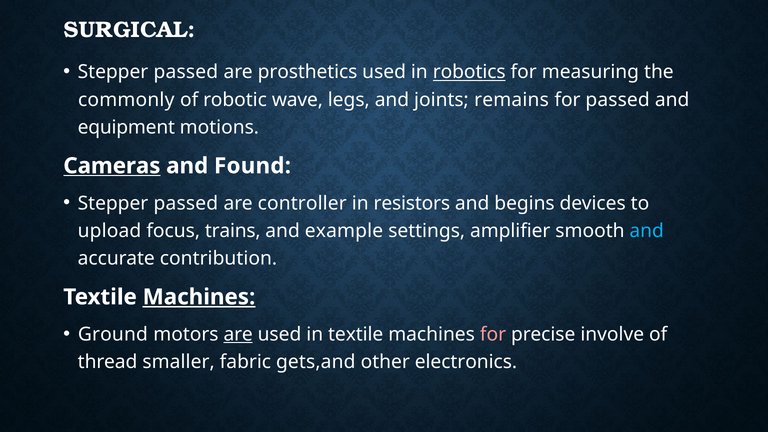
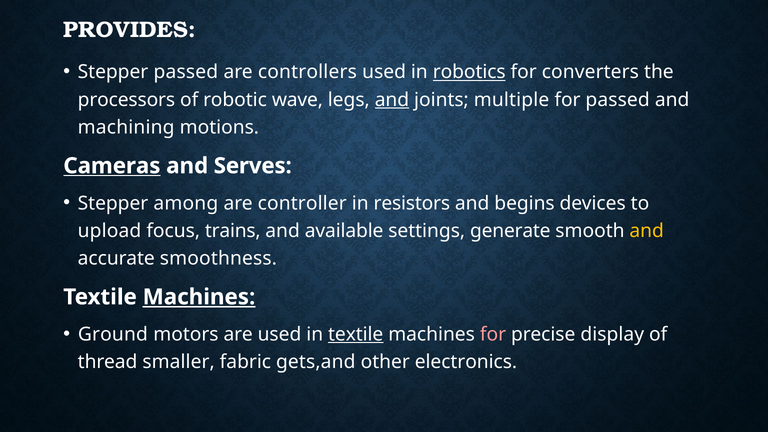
SURGICAL: SURGICAL -> PROVIDES
prosthetics: prosthetics -> controllers
measuring: measuring -> converters
commonly: commonly -> processors
and at (392, 100) underline: none -> present
remains: remains -> multiple
equipment: equipment -> machining
Found: Found -> Serves
passed at (186, 203): passed -> among
example: example -> available
amplifier: amplifier -> generate
and at (647, 231) colour: light blue -> yellow
contribution: contribution -> smoothness
are at (238, 334) underline: present -> none
textile at (356, 334) underline: none -> present
involve: involve -> display
